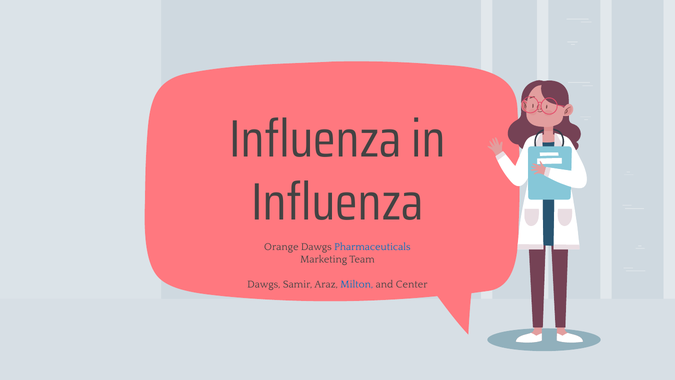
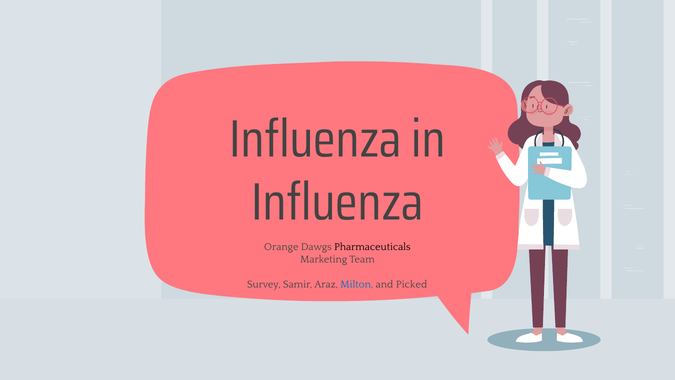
Pharmaceuticals colour: blue -> black
Dawgs at (264, 284): Dawgs -> Survey
Center: Center -> Picked
